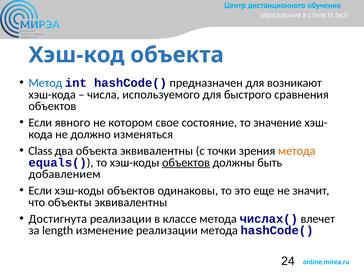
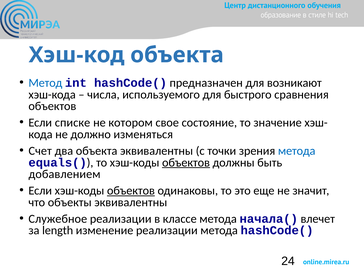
явного: явного -> списке
Class: Class -> Счет
метода at (297, 151) colour: orange -> blue
объектов at (131, 191) underline: none -> present
Достигнута: Достигнута -> Cлужебное
числах(: числах( -> начала(
